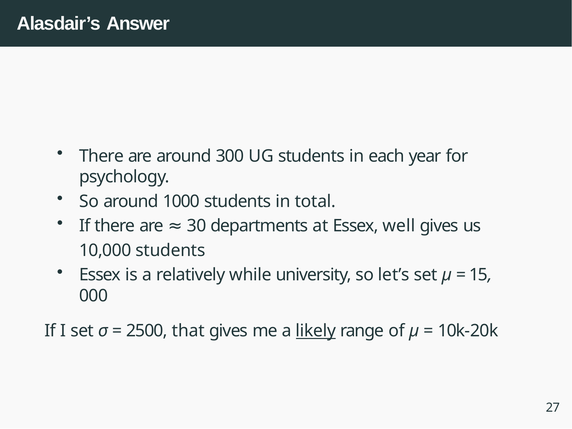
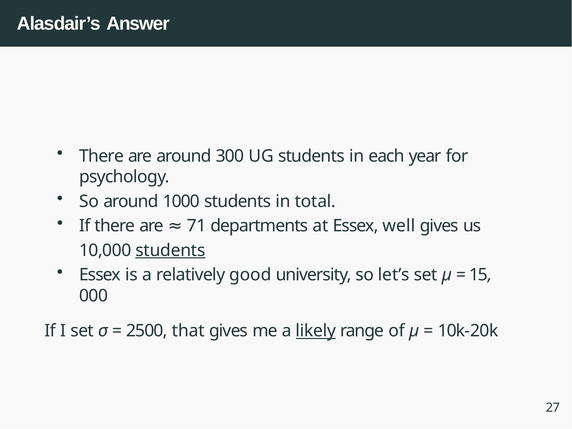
30: 30 -> 71
students at (170, 251) underline: none -> present
while: while -> good
